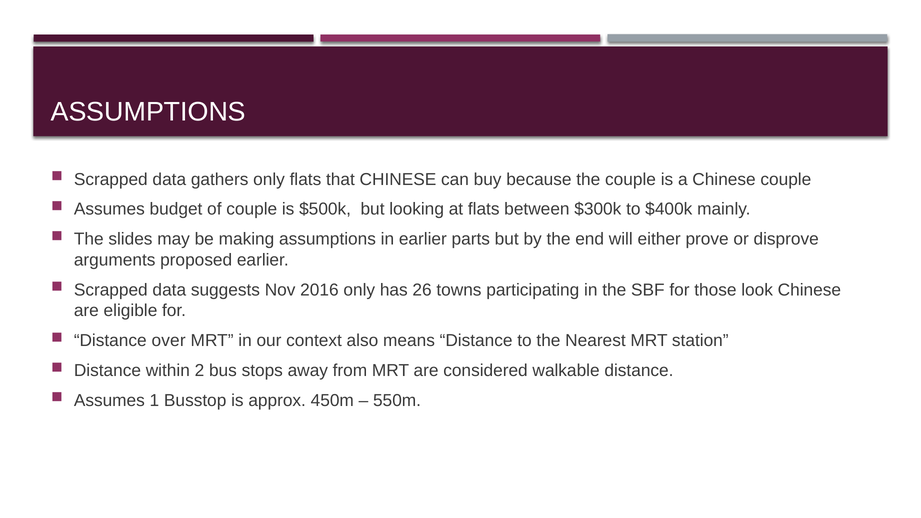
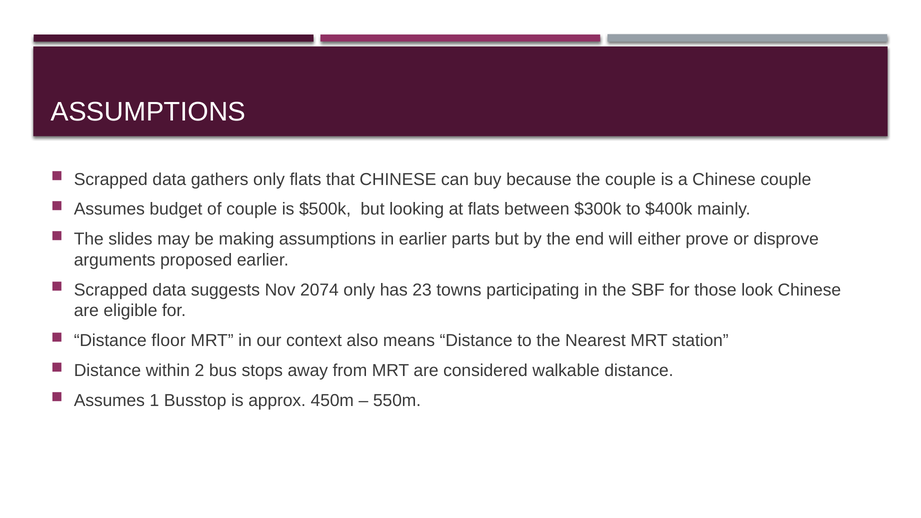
2016: 2016 -> 2074
26: 26 -> 23
over: over -> floor
